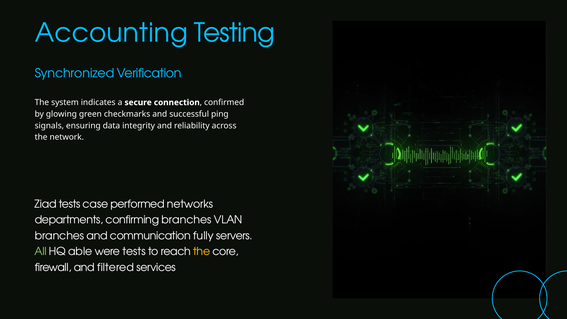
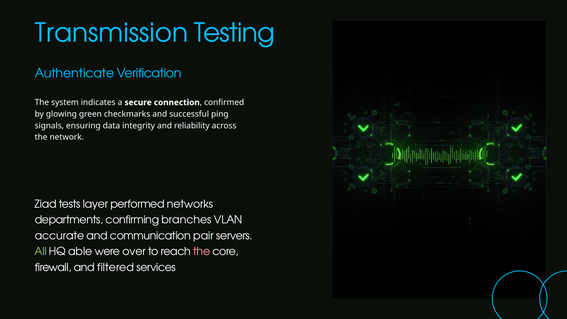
Accounting: Accounting -> Transmission
Synchronized: Synchronized -> Authenticate
case: case -> layer
branches at (59, 236): branches -> accurate
fully: fully -> pair
were tests: tests -> over
the at (202, 252) colour: yellow -> pink
